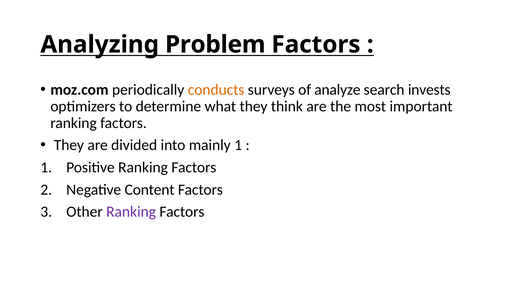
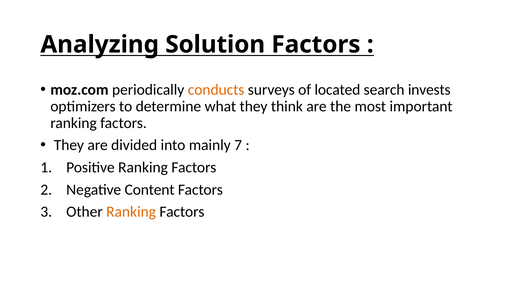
Problem: Problem -> Solution
analyze: analyze -> located
mainly 1: 1 -> 7
Ranking at (131, 212) colour: purple -> orange
